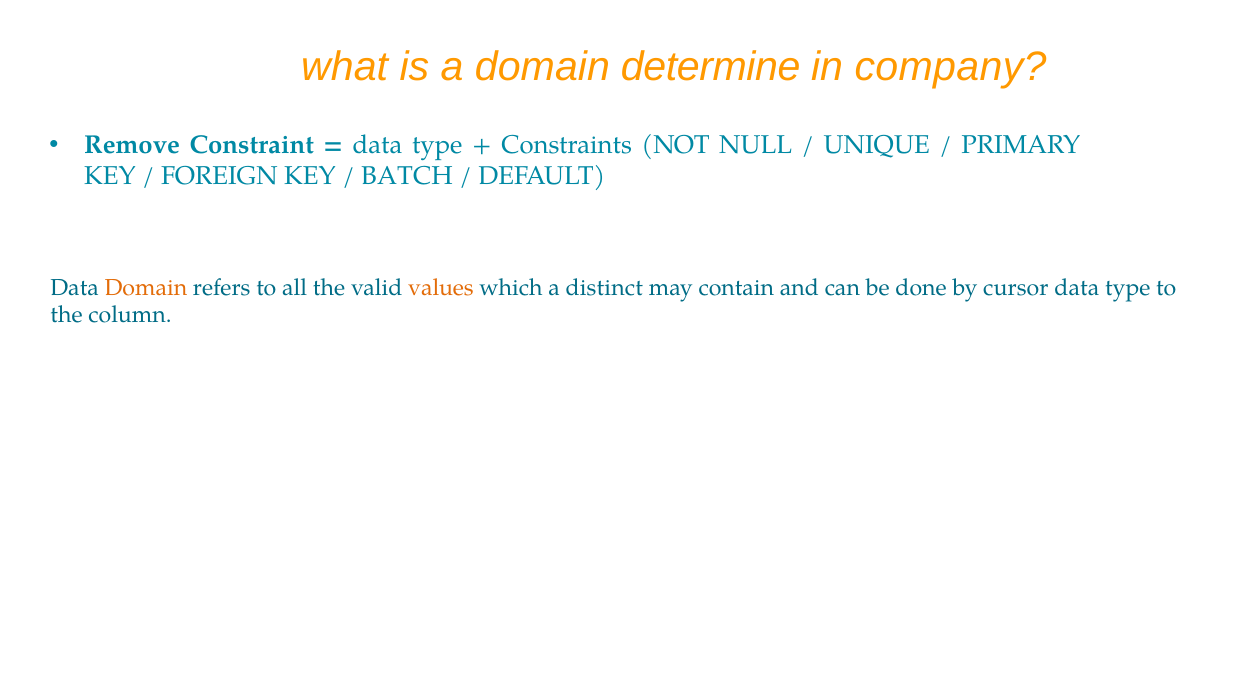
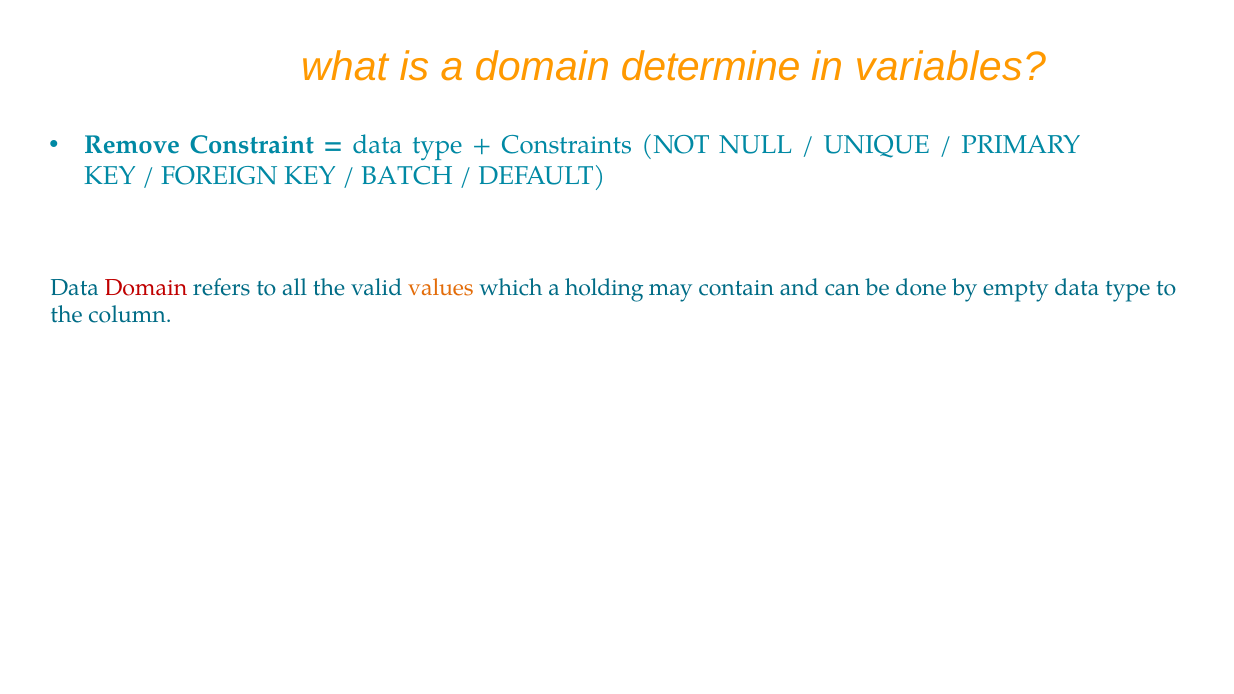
company: company -> variables
Domain at (146, 288) colour: orange -> red
distinct: distinct -> holding
cursor: cursor -> empty
